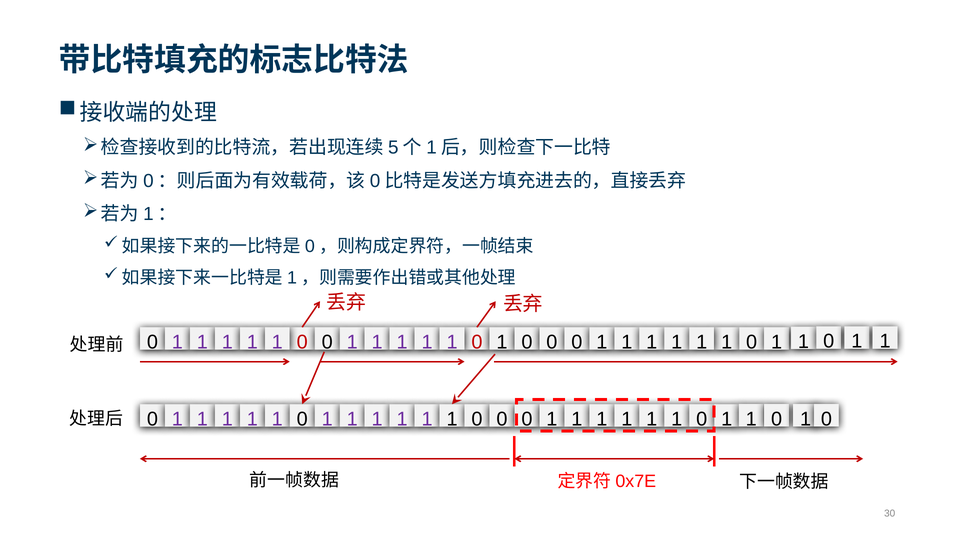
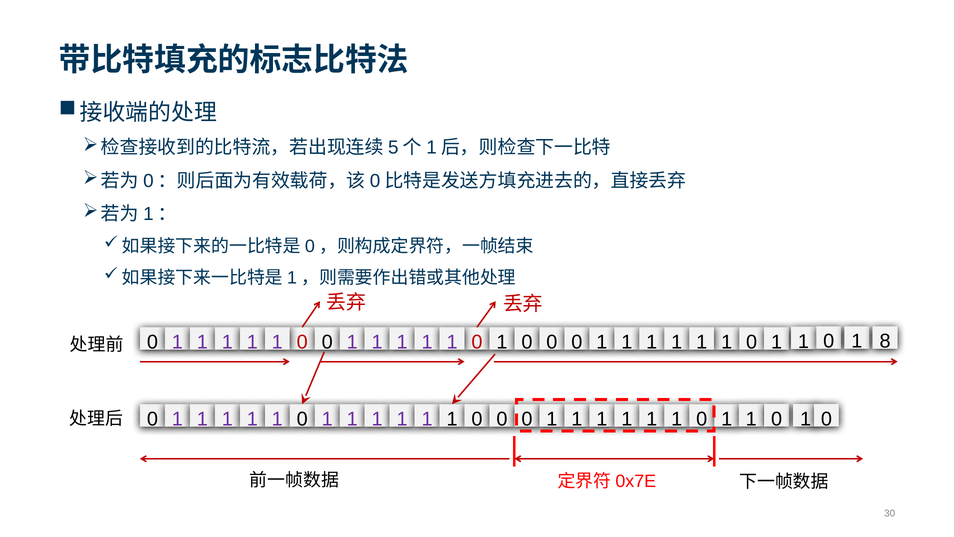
1 at (885, 341): 1 -> 8
